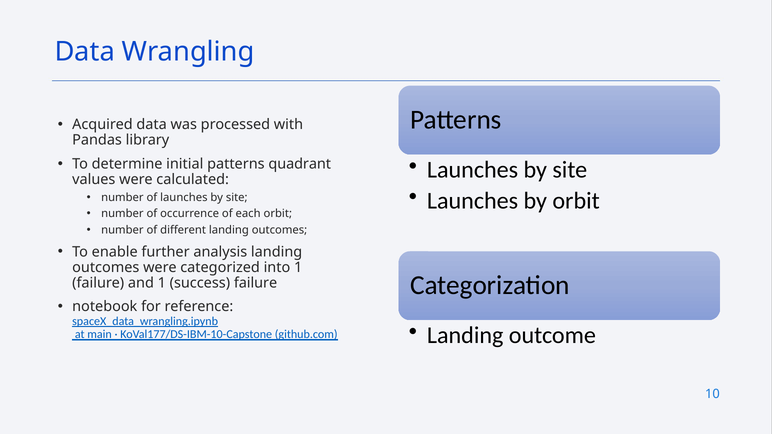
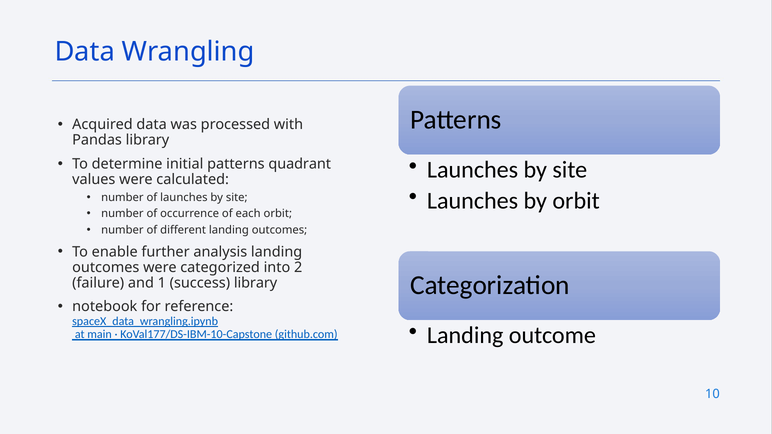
into 1: 1 -> 2
success failure: failure -> library
